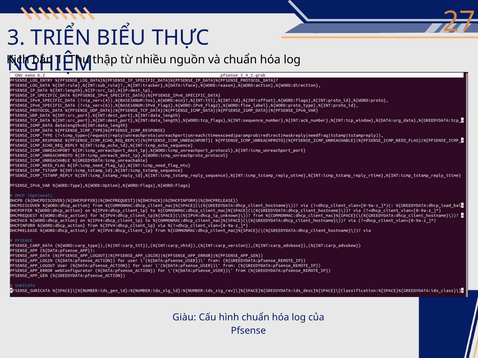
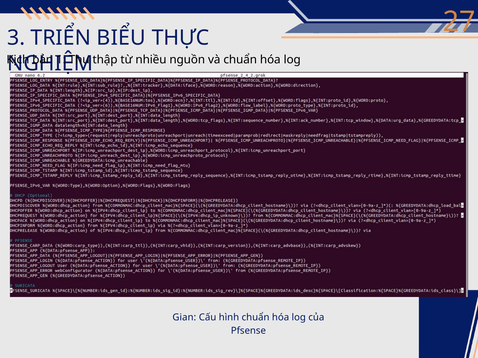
Giàu: Giàu -> Gian
